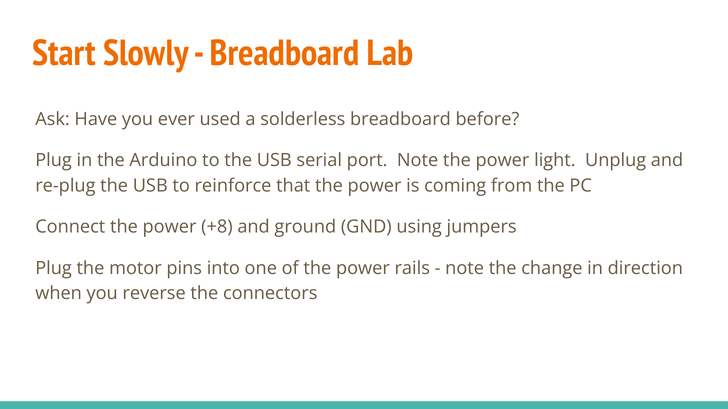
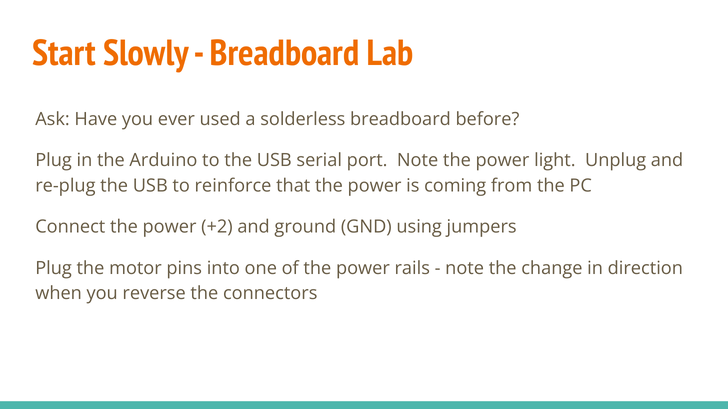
+8: +8 -> +2
